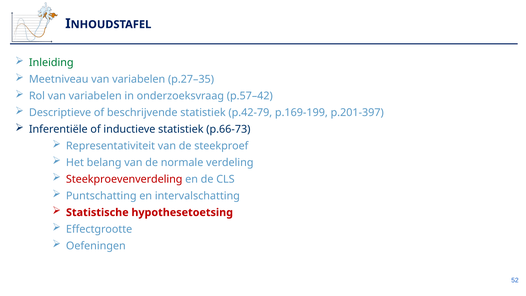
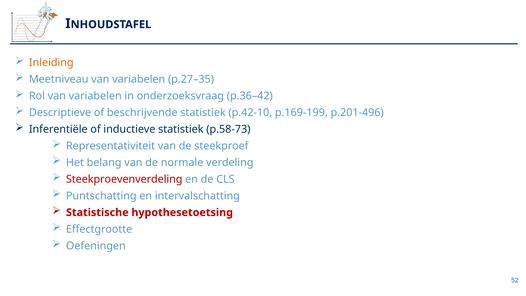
Inleiding colour: green -> orange
p.57–42: p.57–42 -> p.36–42
p.42-79: p.42-79 -> p.42-10
p.201-397: p.201-397 -> p.201-496
p.66-73: p.66-73 -> p.58-73
